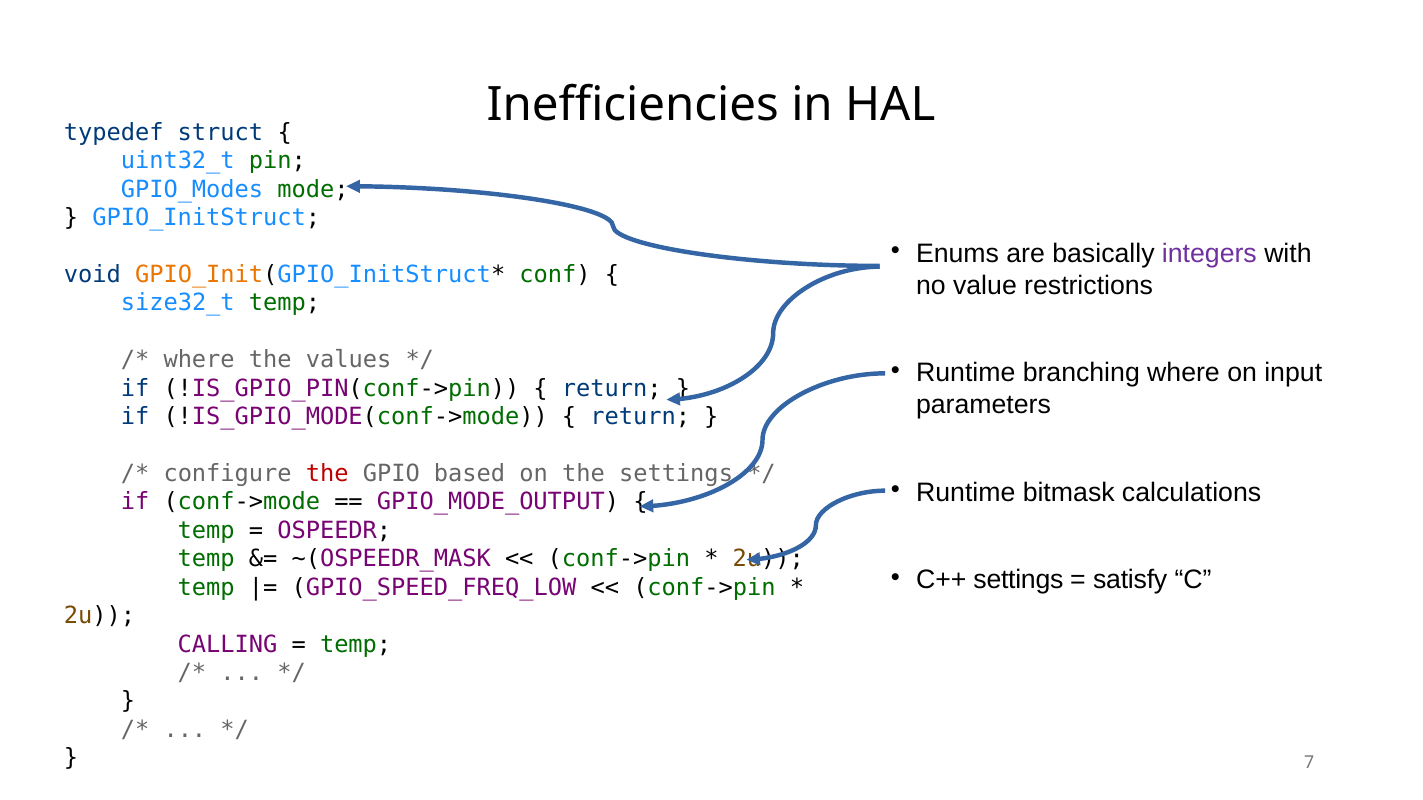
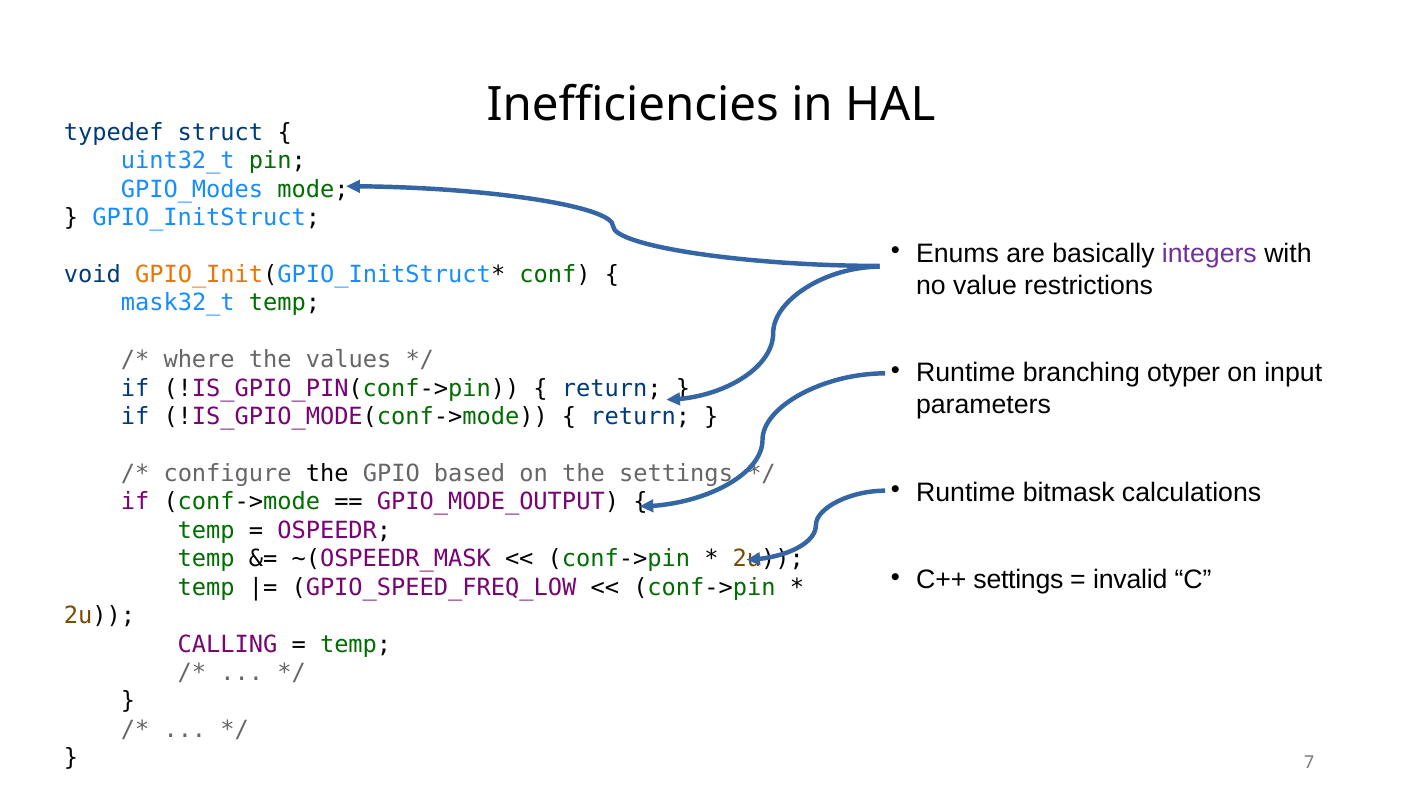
size32_t: size32_t -> mask32_t
branching where: where -> otyper
the at (327, 474) colour: red -> black
satisfy: satisfy -> invalid
